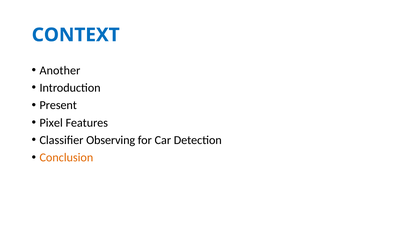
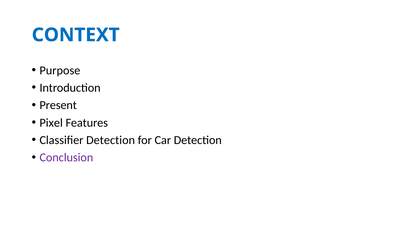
Another: Another -> Purpose
Classifier Observing: Observing -> Detection
Conclusion colour: orange -> purple
